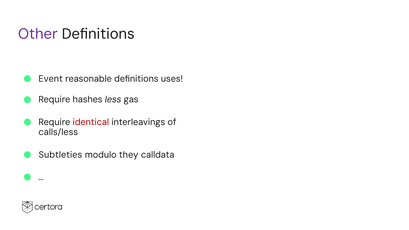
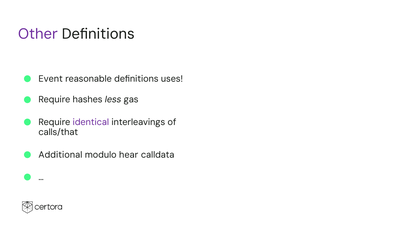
identical colour: red -> purple
calls/less: calls/less -> calls/that
Subtleties: Subtleties -> Additional
they: they -> hear
